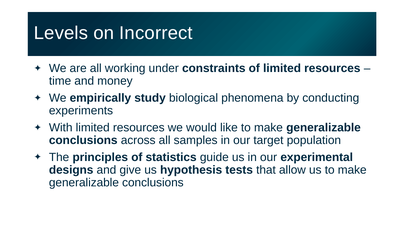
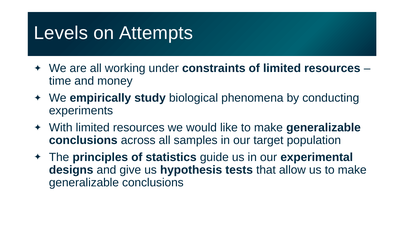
Incorrect: Incorrect -> Attempts
